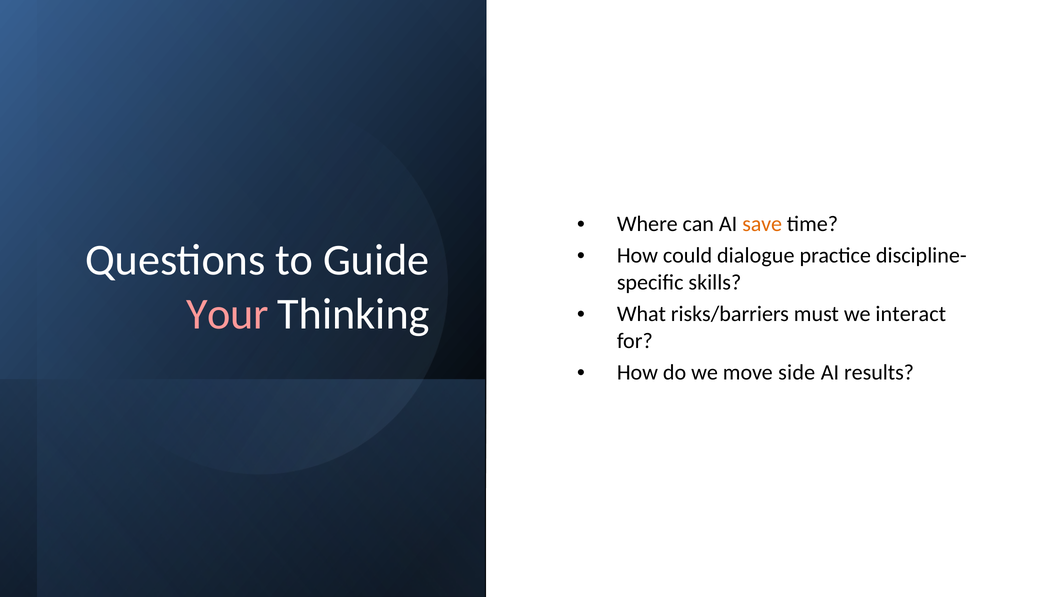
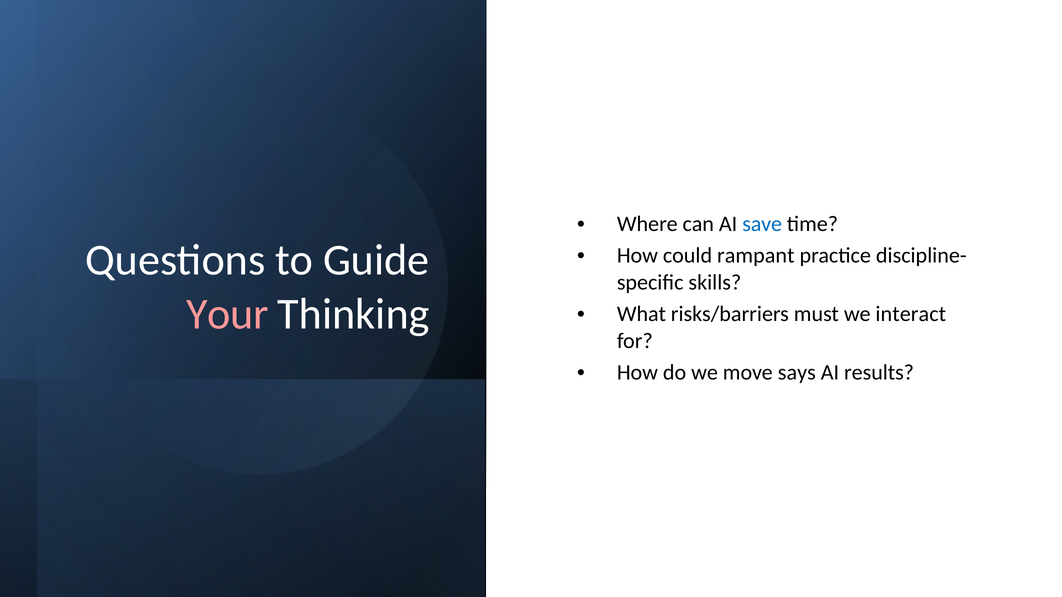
save colour: orange -> blue
dialogue: dialogue -> rampant
side: side -> says
